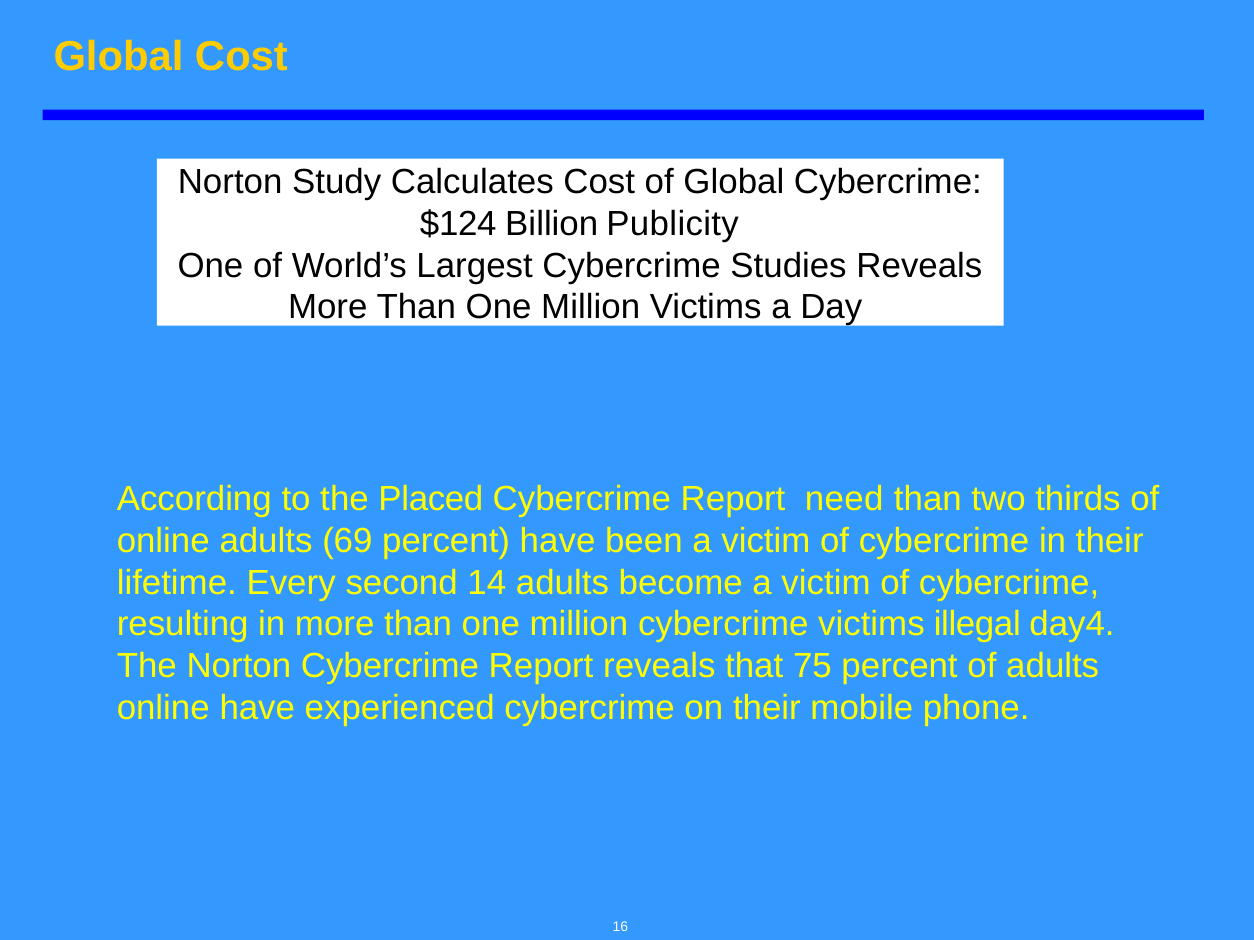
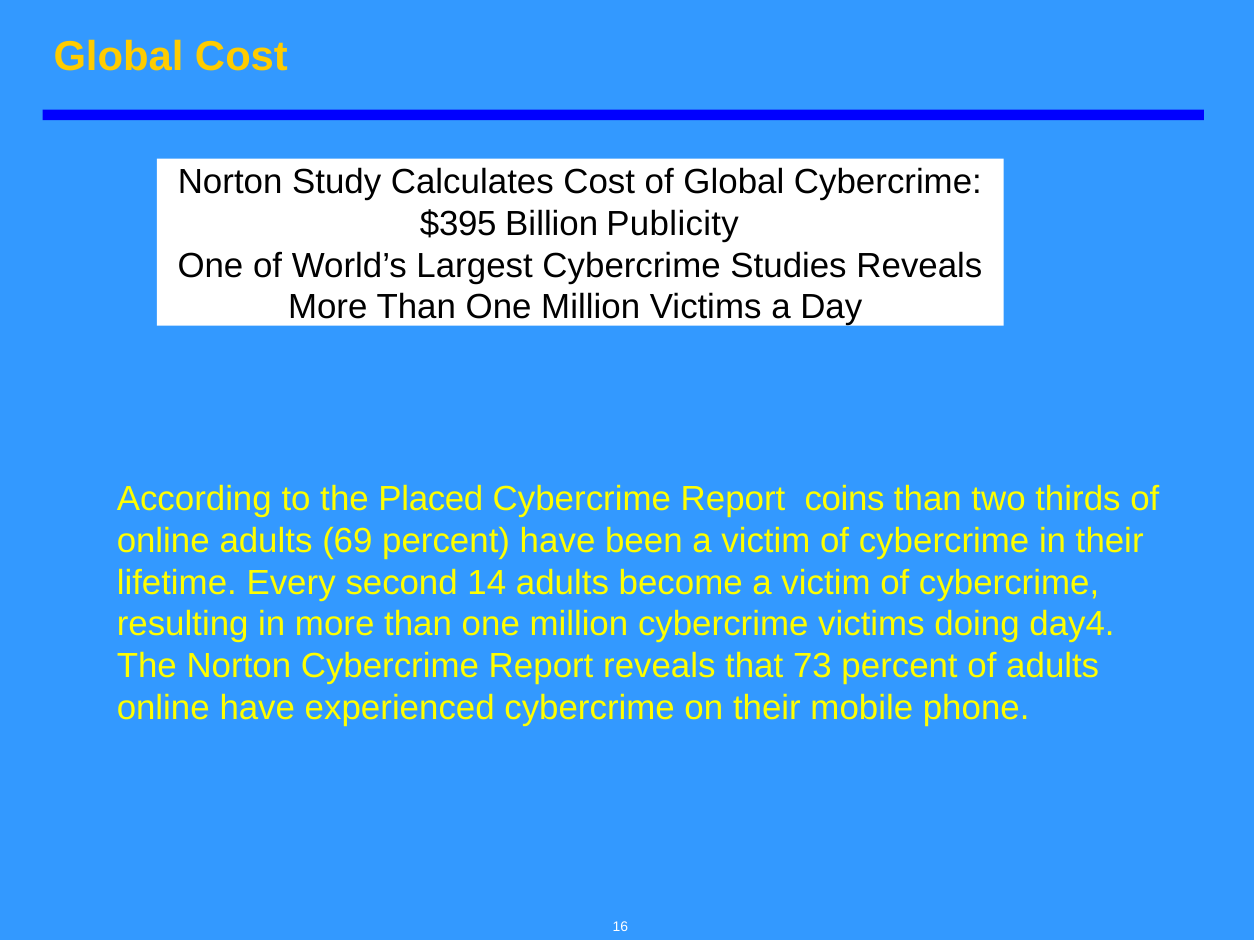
$124: $124 -> $395
need: need -> coins
illegal: illegal -> doing
75: 75 -> 73
